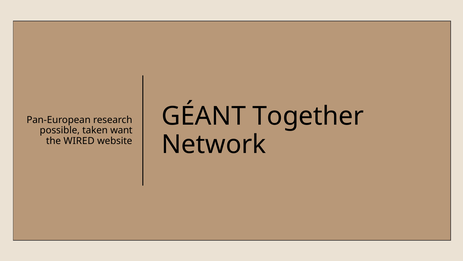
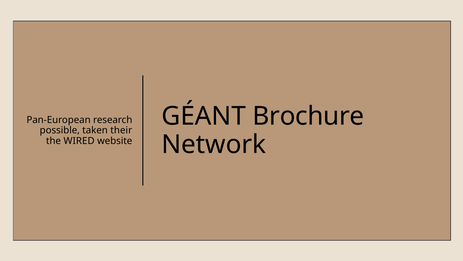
Together: Together -> Brochure
want: want -> their
